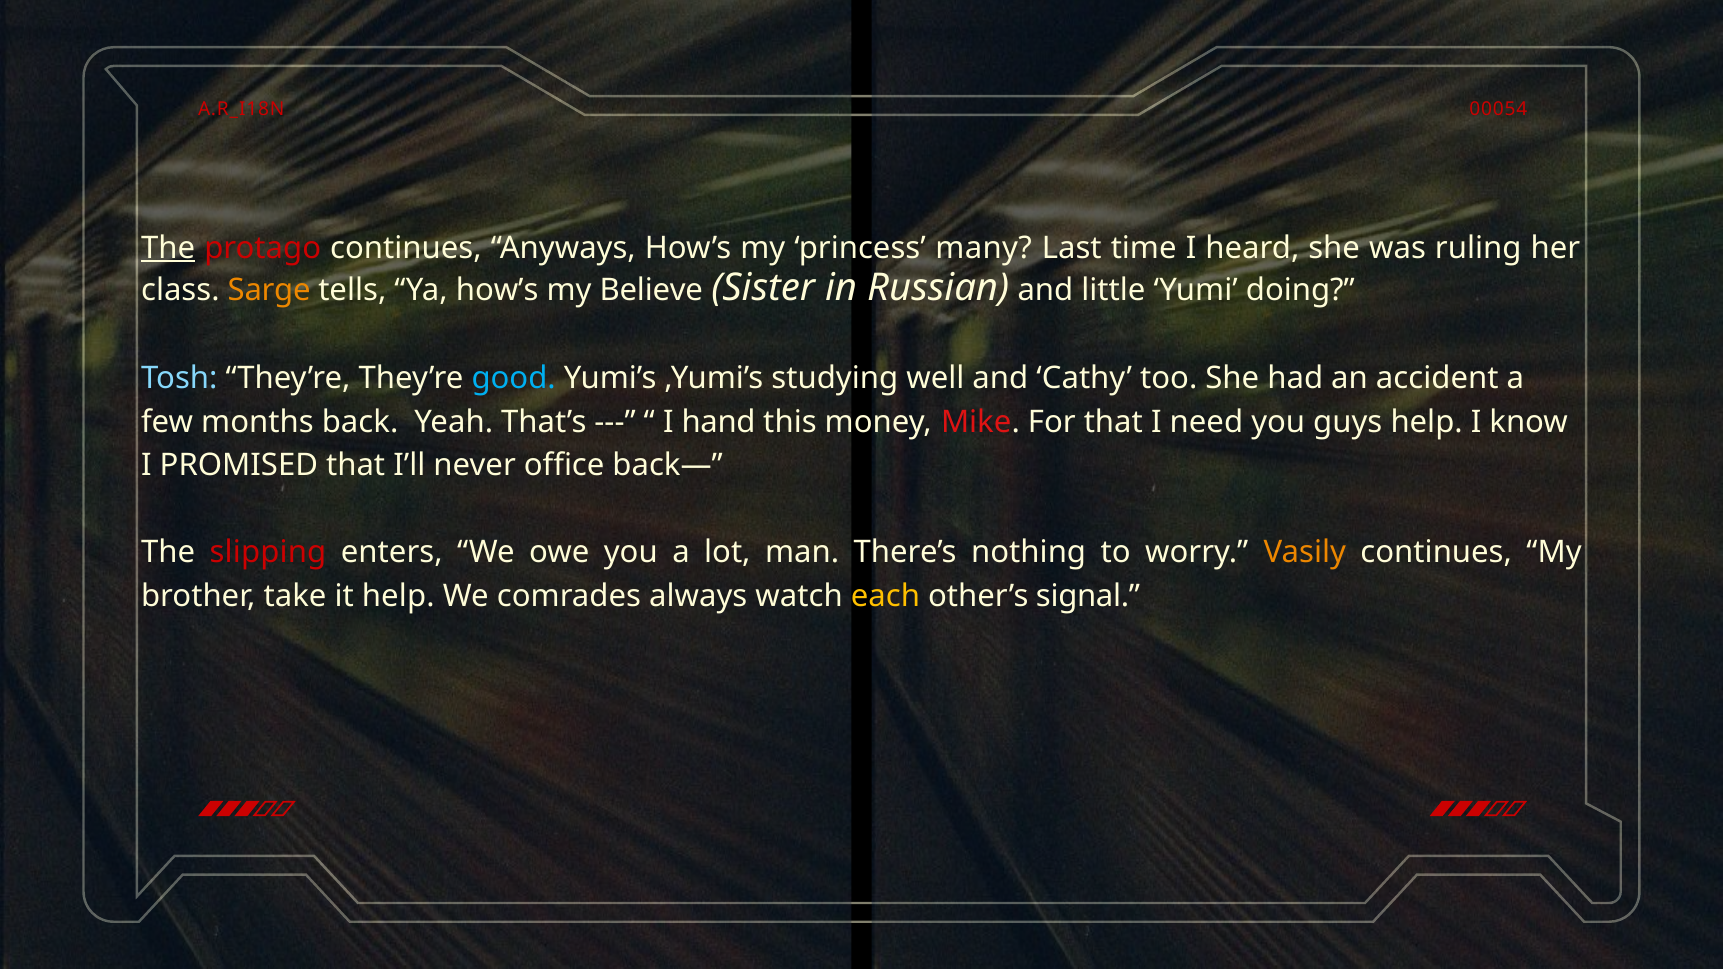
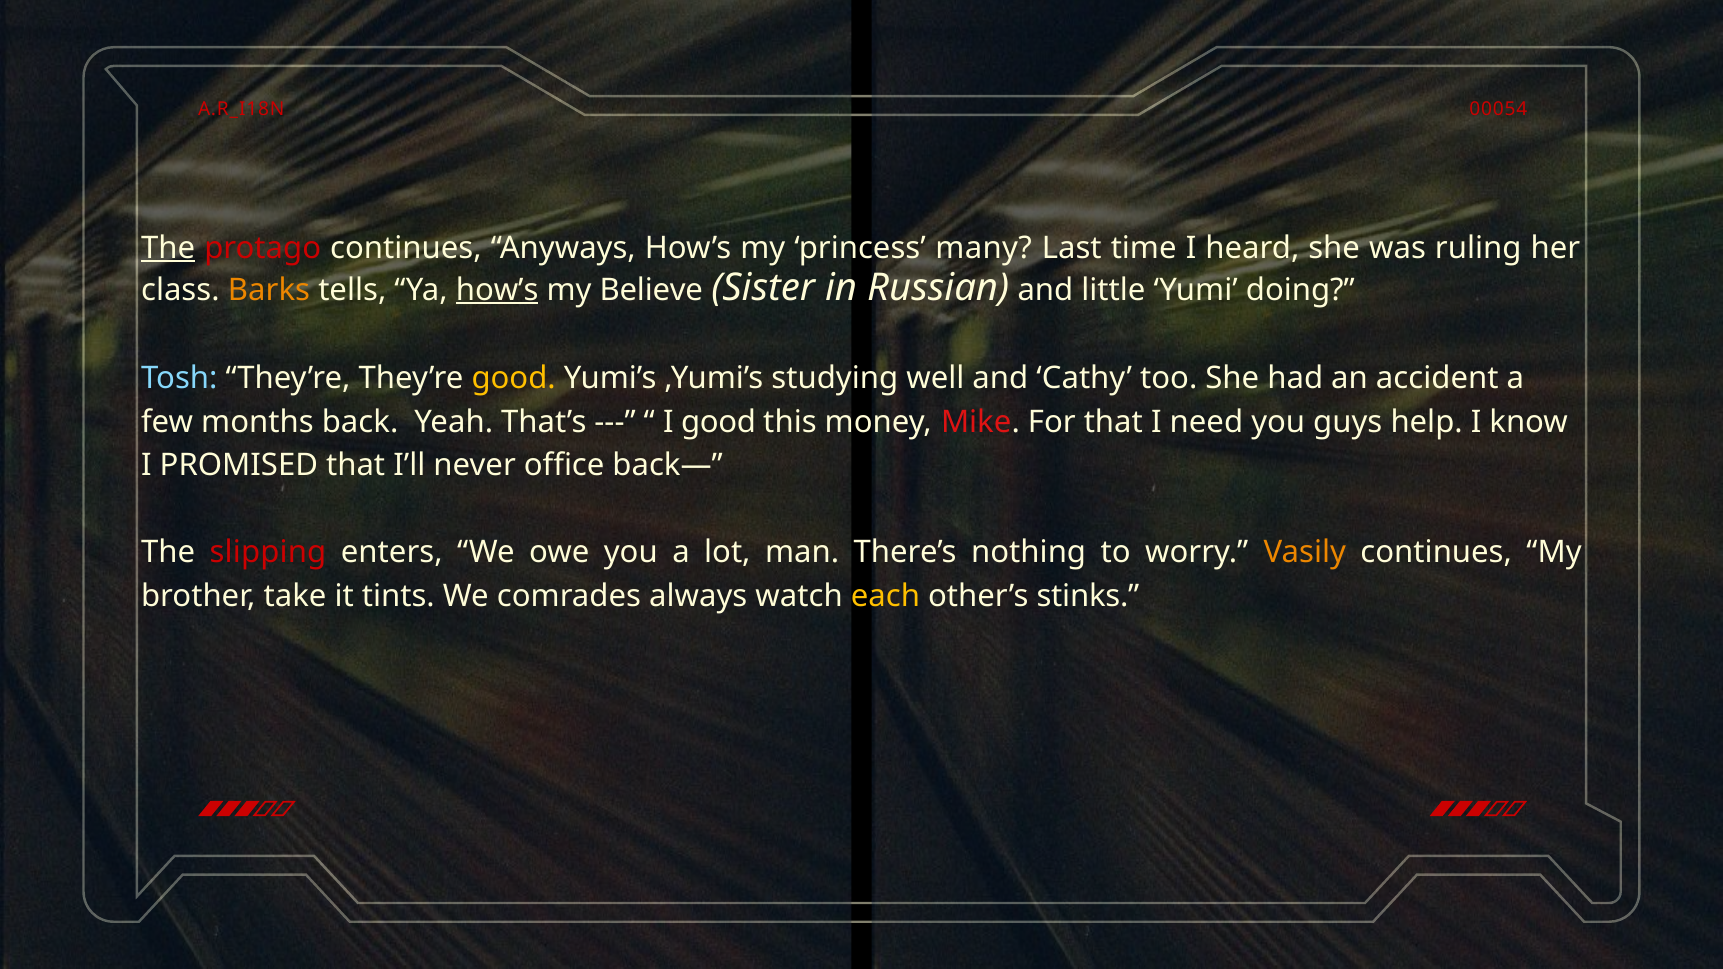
Sarge: Sarge -> Barks
how’s at (497, 290) underline: none -> present
good at (514, 379) colour: light blue -> yellow
I hand: hand -> good
it help: help -> tints
signal: signal -> stinks
